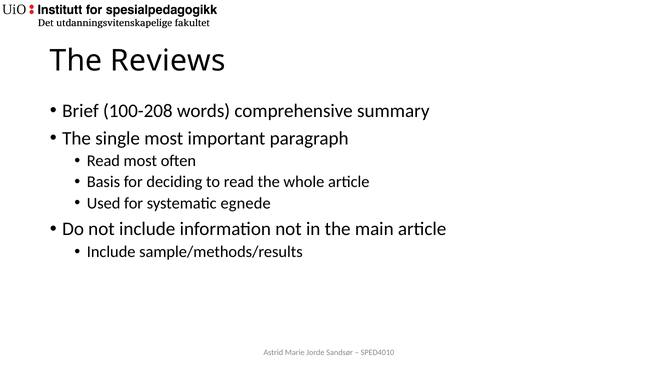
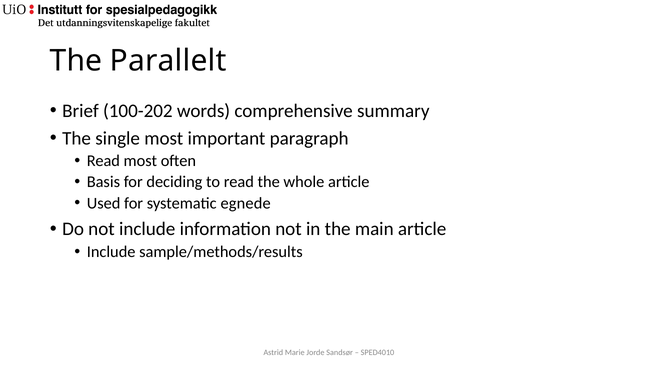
Reviews: Reviews -> Parallelt
100-208: 100-208 -> 100-202
